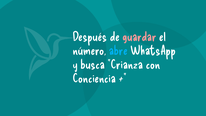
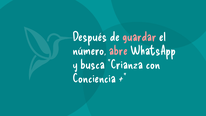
abre colour: light blue -> pink
